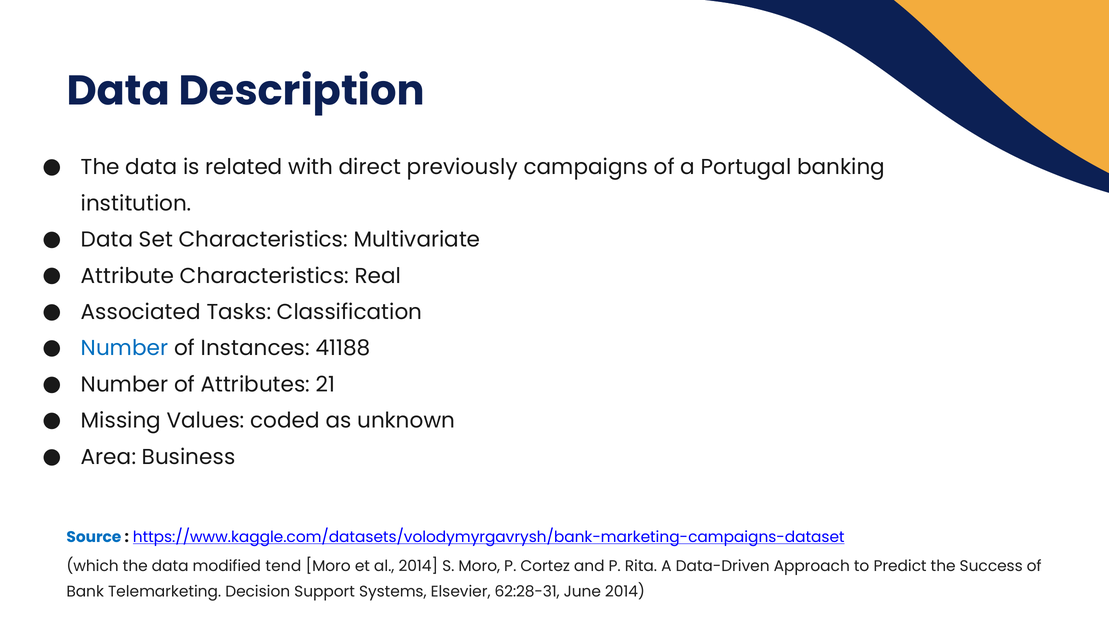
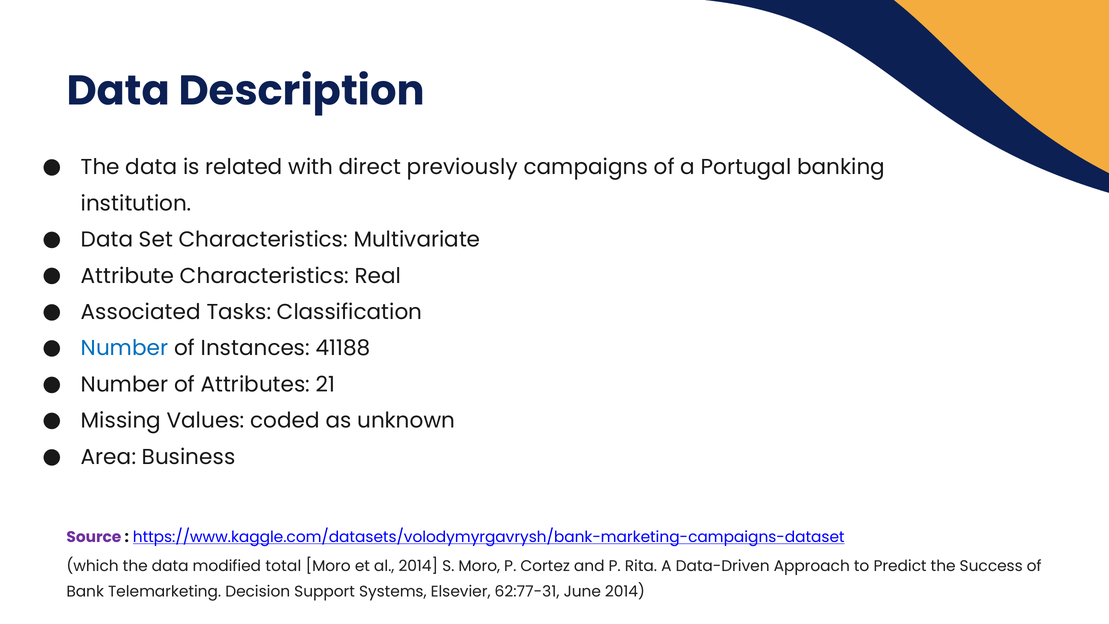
Source colour: blue -> purple
tend: tend -> total
62:28-31: 62:28-31 -> 62:77-31
